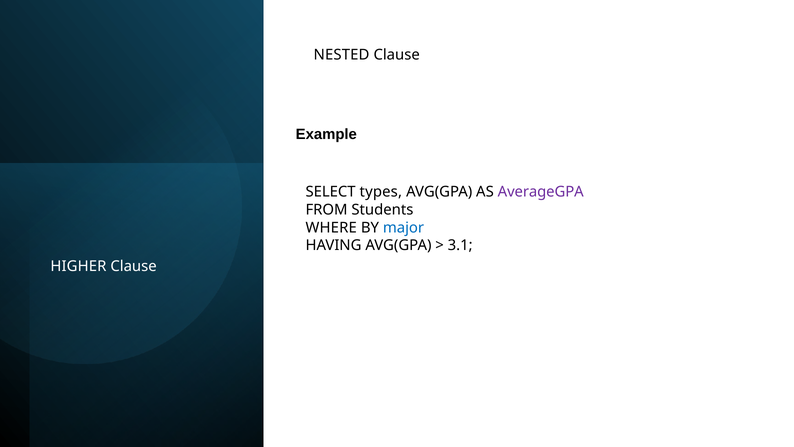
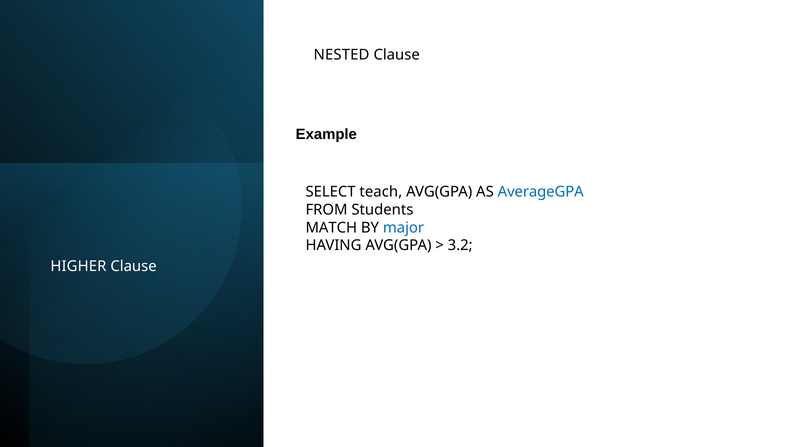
types: types -> teach
AverageGPA colour: purple -> blue
WHERE: WHERE -> MATCH
3.1: 3.1 -> 3.2
